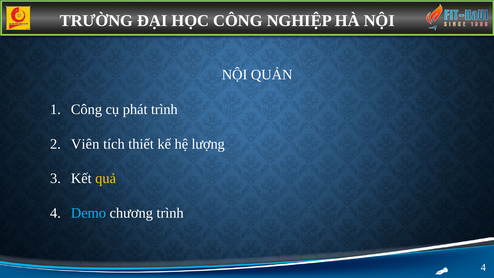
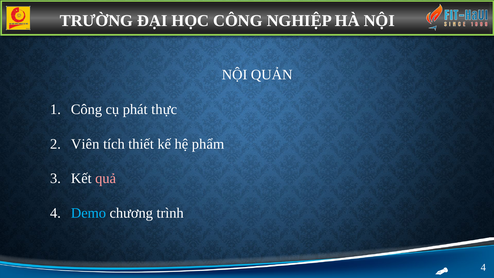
phát trình: trình -> thực
lượng: lượng -> phẩm
quả colour: yellow -> pink
